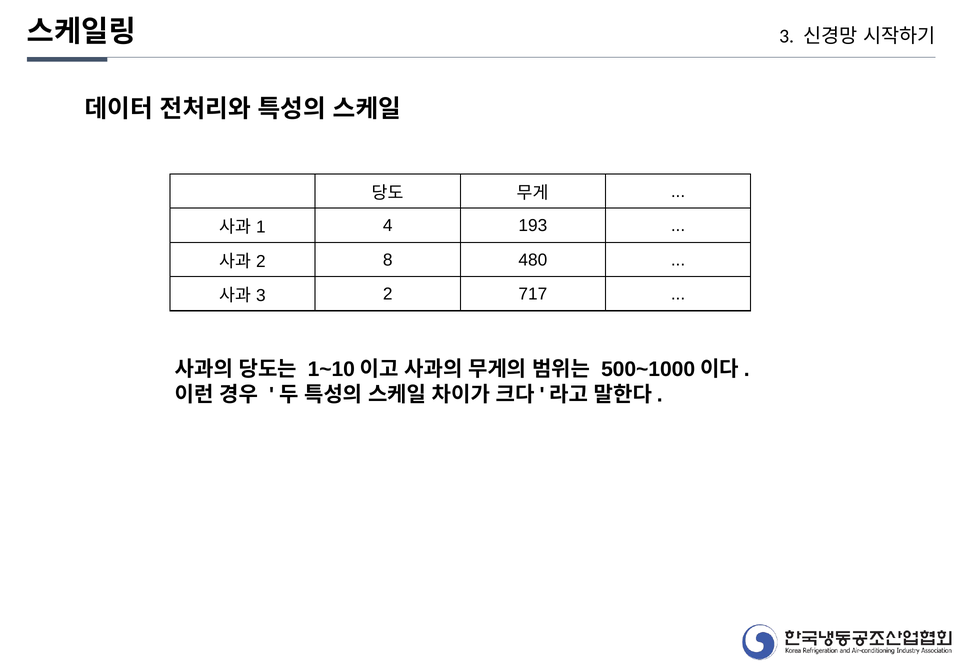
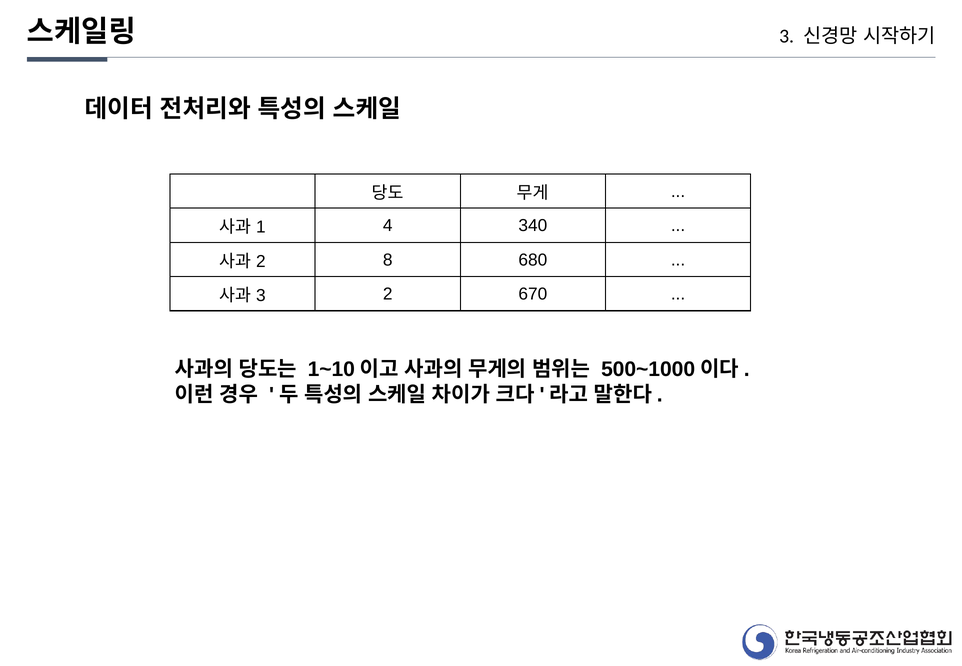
193: 193 -> 340
480: 480 -> 680
717: 717 -> 670
